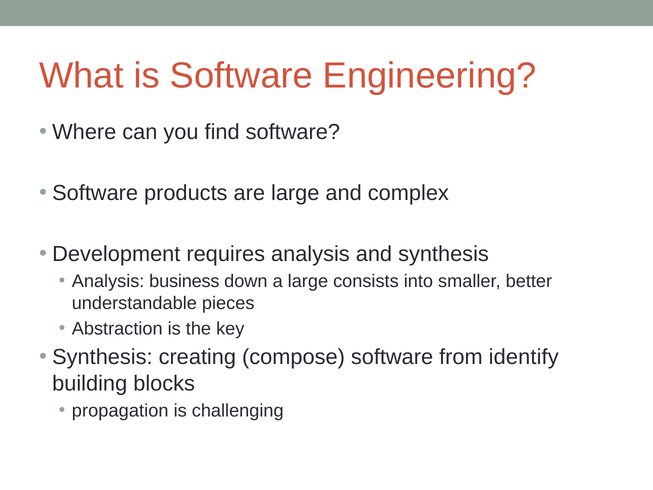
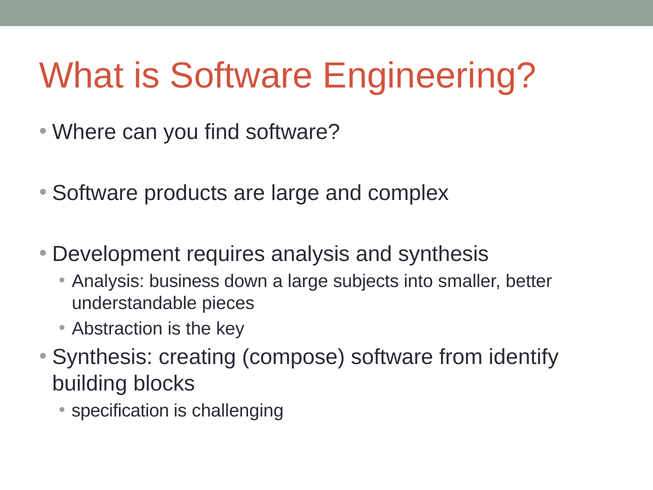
consists: consists -> subjects
propagation: propagation -> specification
